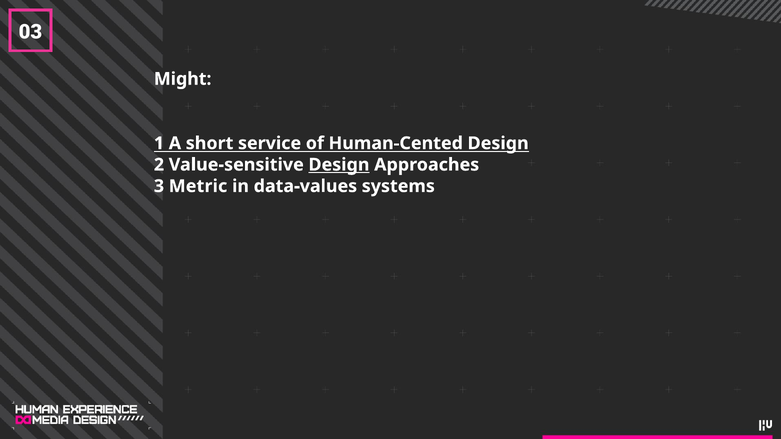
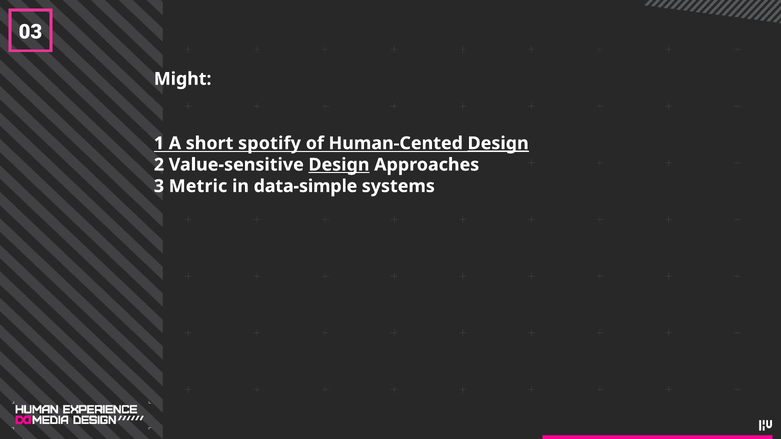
service: service -> spotify
Design at (498, 143) underline: none -> present
data-values: data-values -> data-simple
